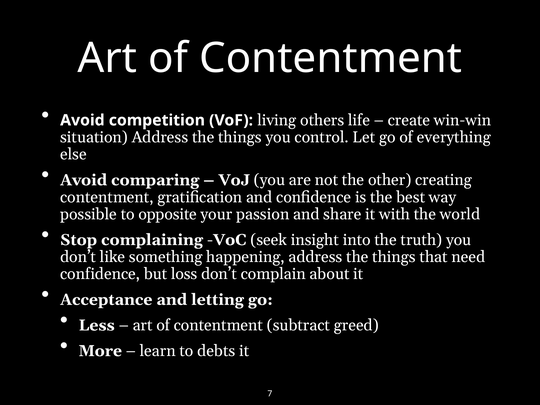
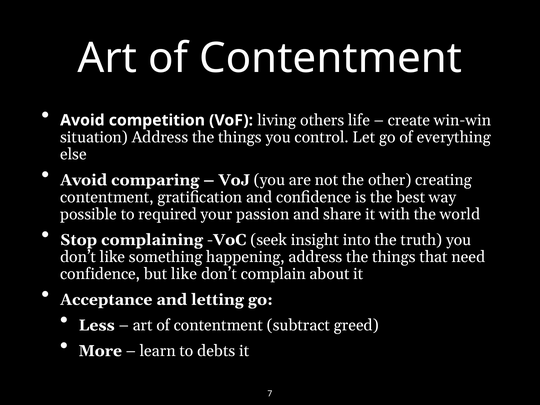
opposite: opposite -> required
but loss: loss -> like
